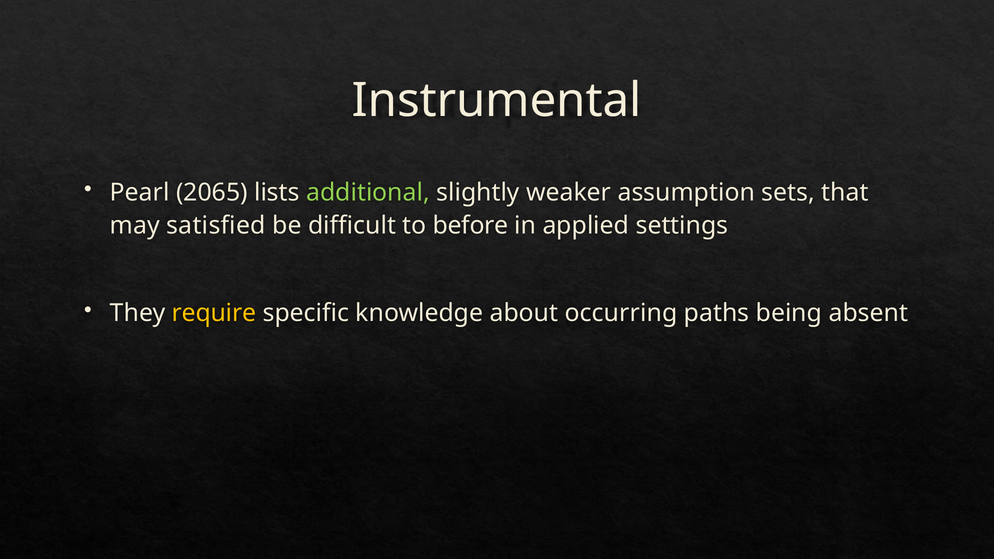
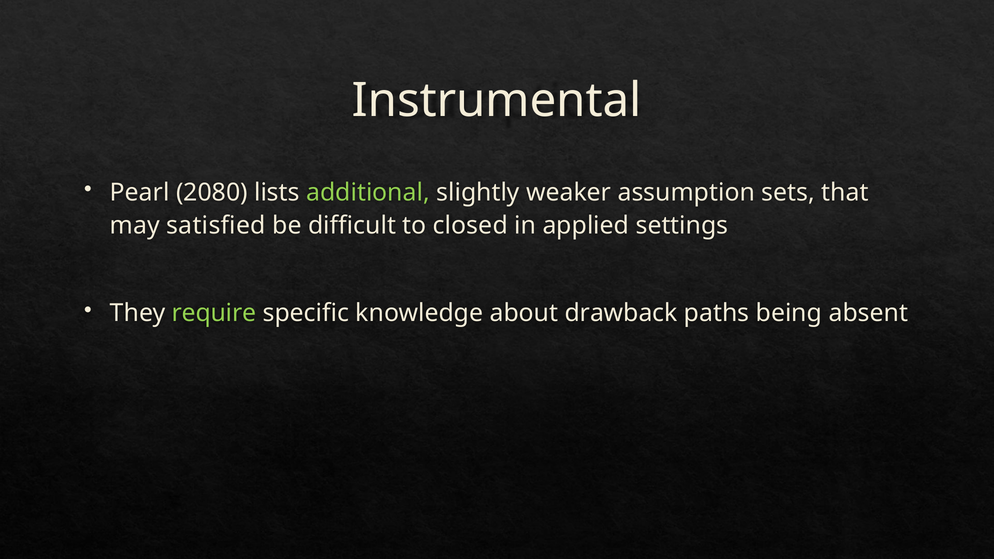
2065: 2065 -> 2080
before: before -> closed
require colour: yellow -> light green
occurring: occurring -> drawback
